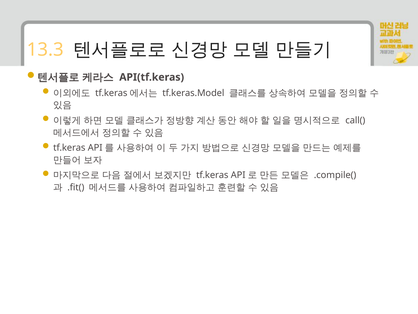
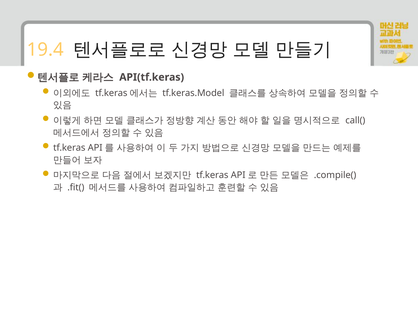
13.3: 13.3 -> 19.4
